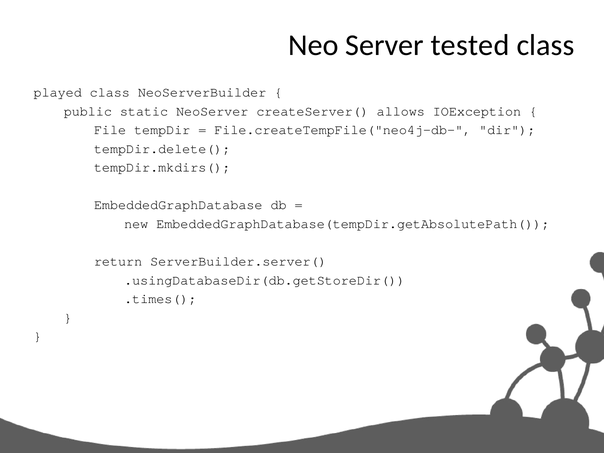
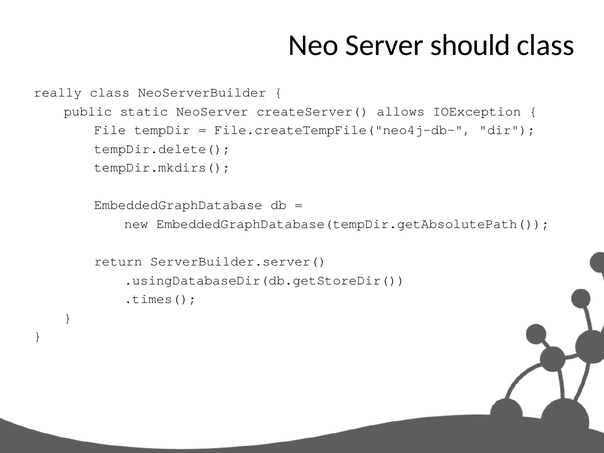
tested: tested -> should
played: played -> really
